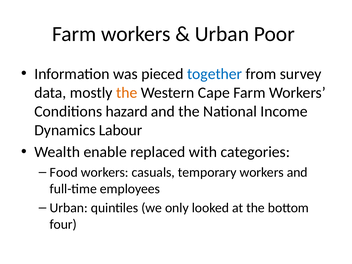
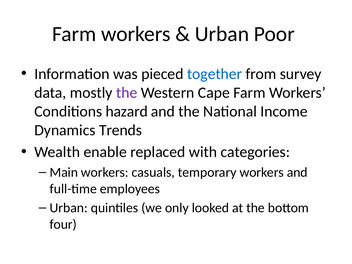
the at (127, 93) colour: orange -> purple
Labour: Labour -> Trends
Food: Food -> Main
